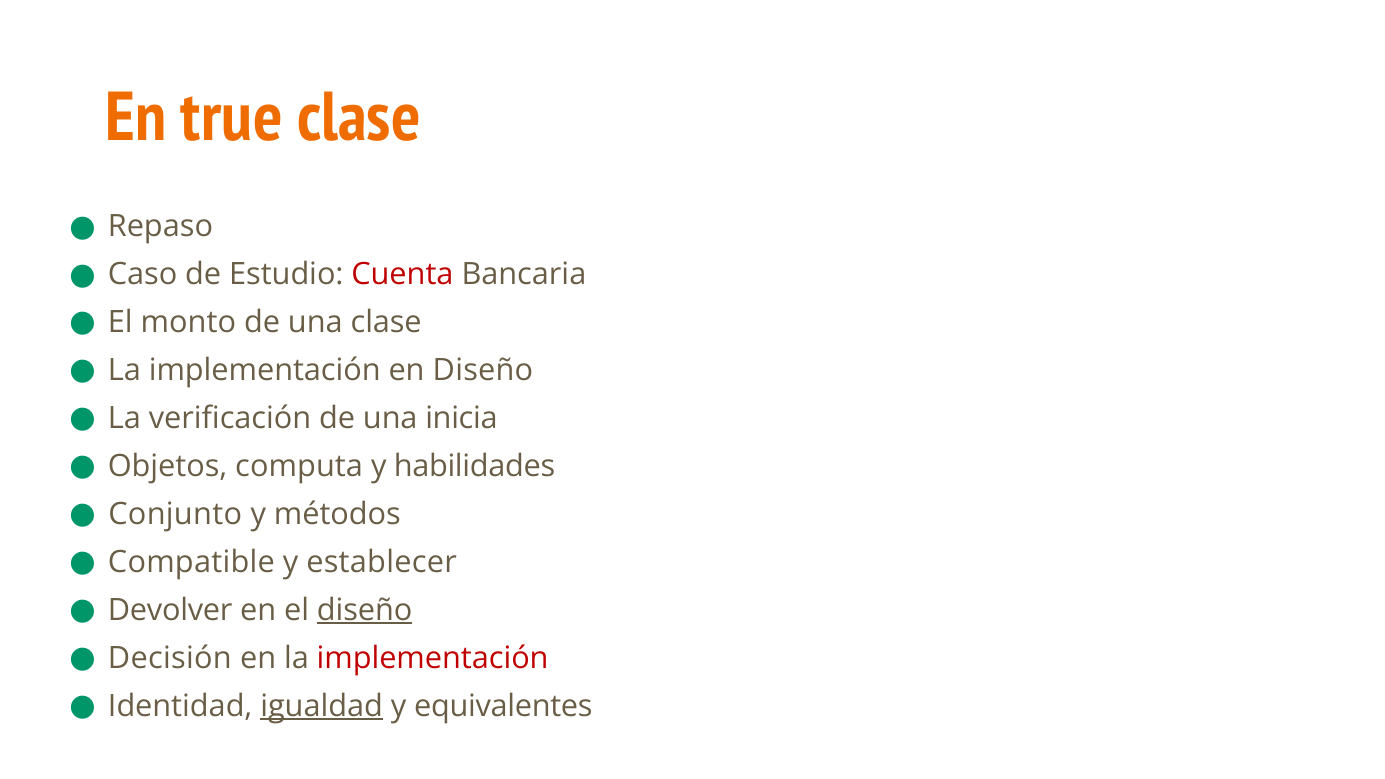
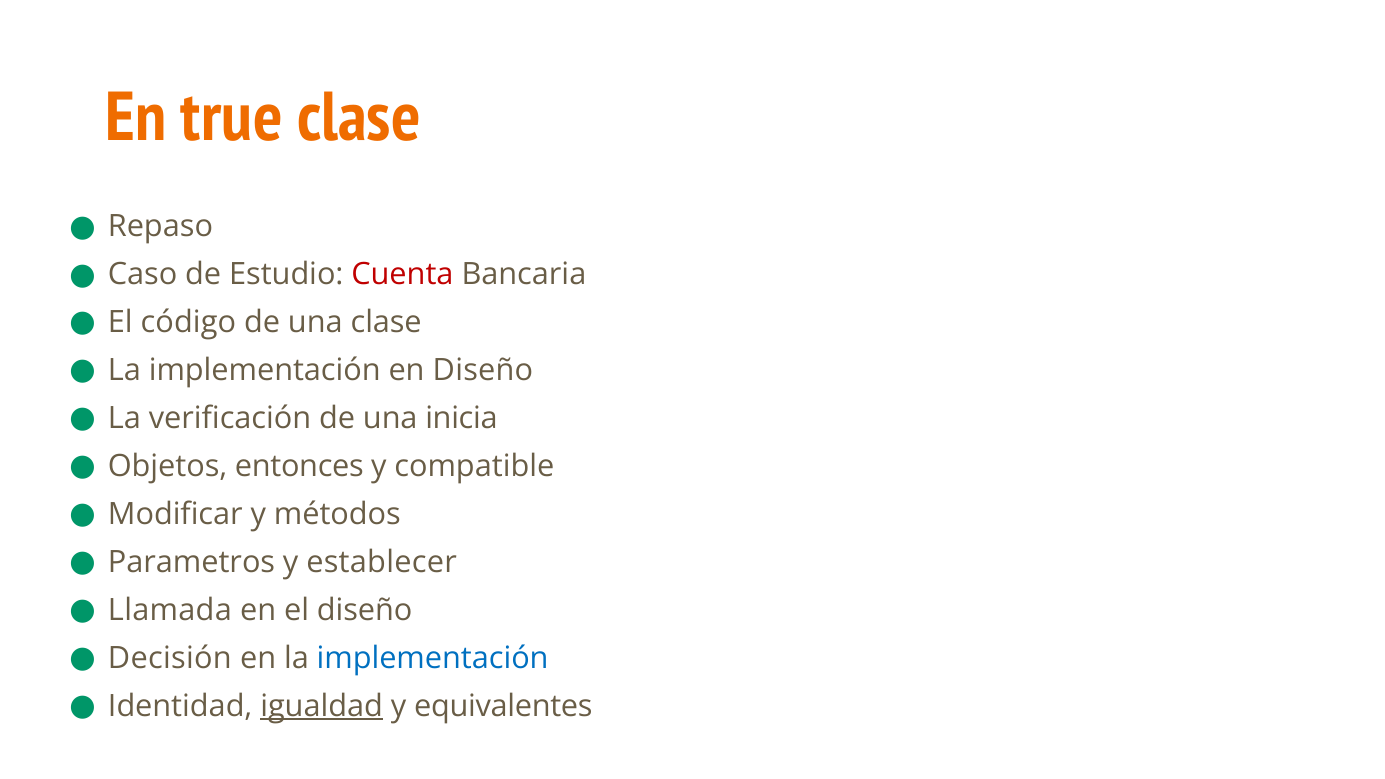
monto: monto -> código
computa: computa -> entonces
habilidades: habilidades -> compatible
Conjunto: Conjunto -> Modificar
Compatible: Compatible -> Parametros
Devolver: Devolver -> Llamada
diseño at (365, 610) underline: present -> none
implementación at (433, 658) colour: red -> blue
